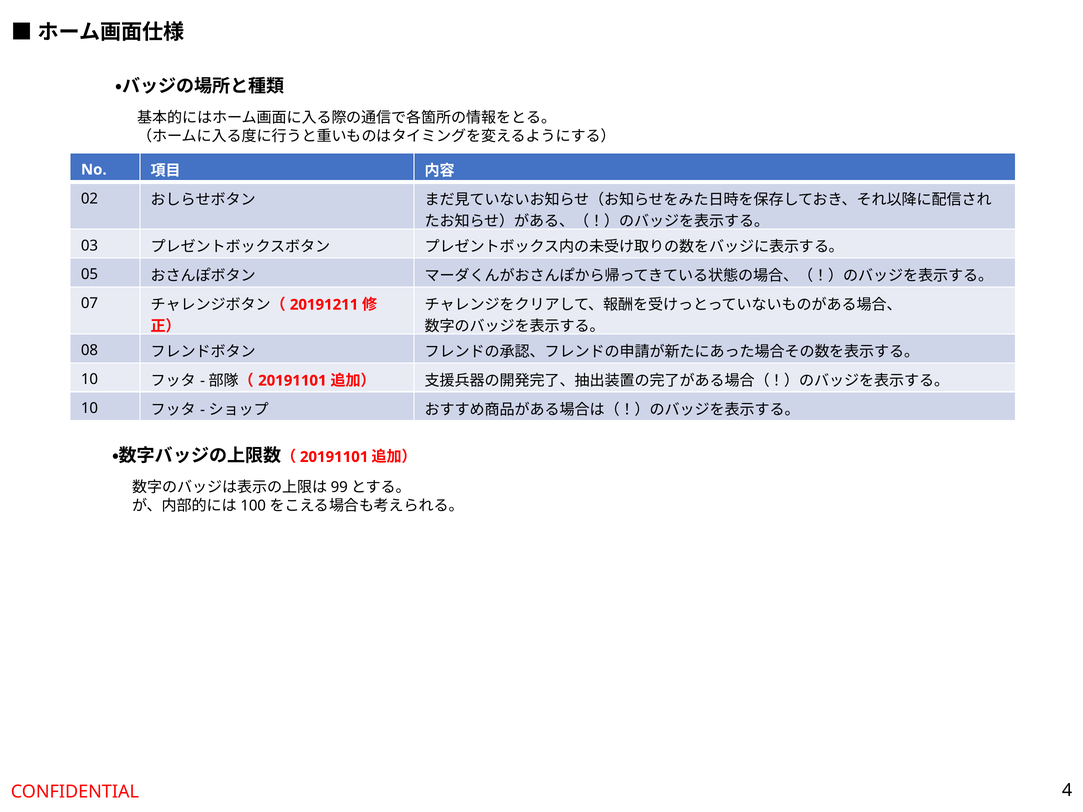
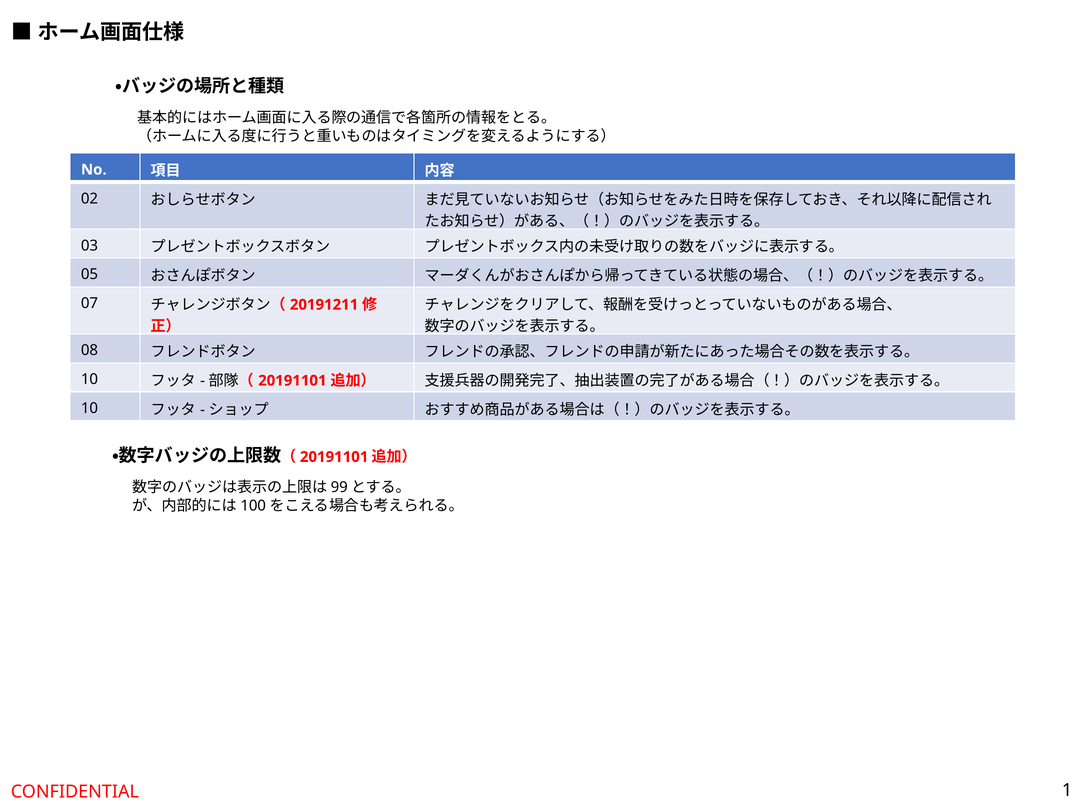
4: 4 -> 1
